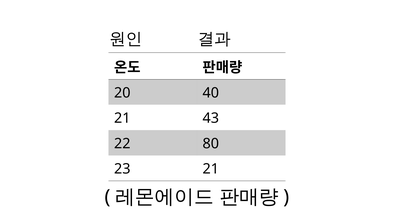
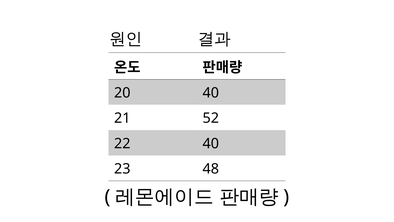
43: 43 -> 52
22 80: 80 -> 40
23 21: 21 -> 48
